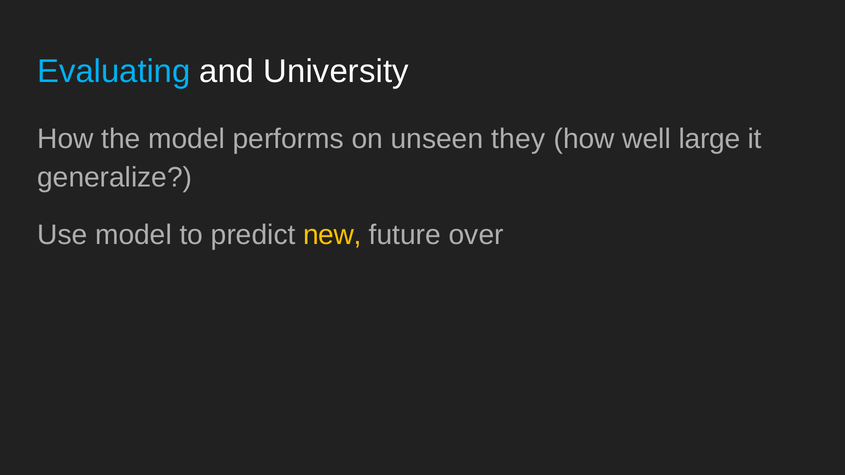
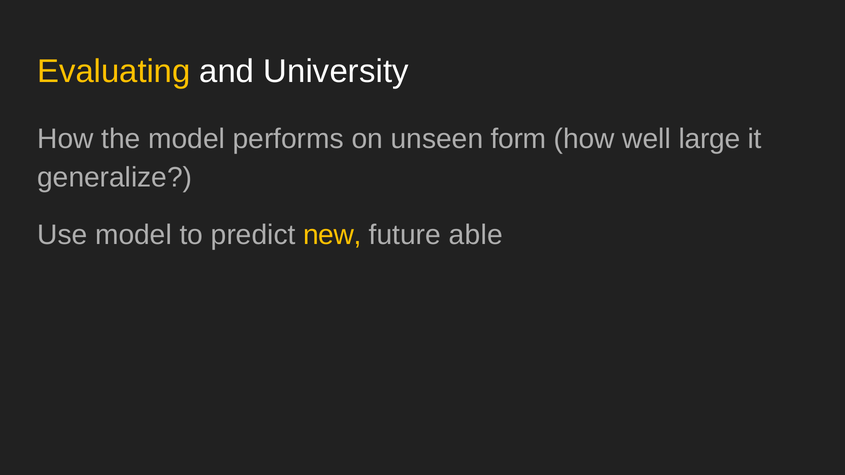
Evaluating colour: light blue -> yellow
they: they -> form
over: over -> able
